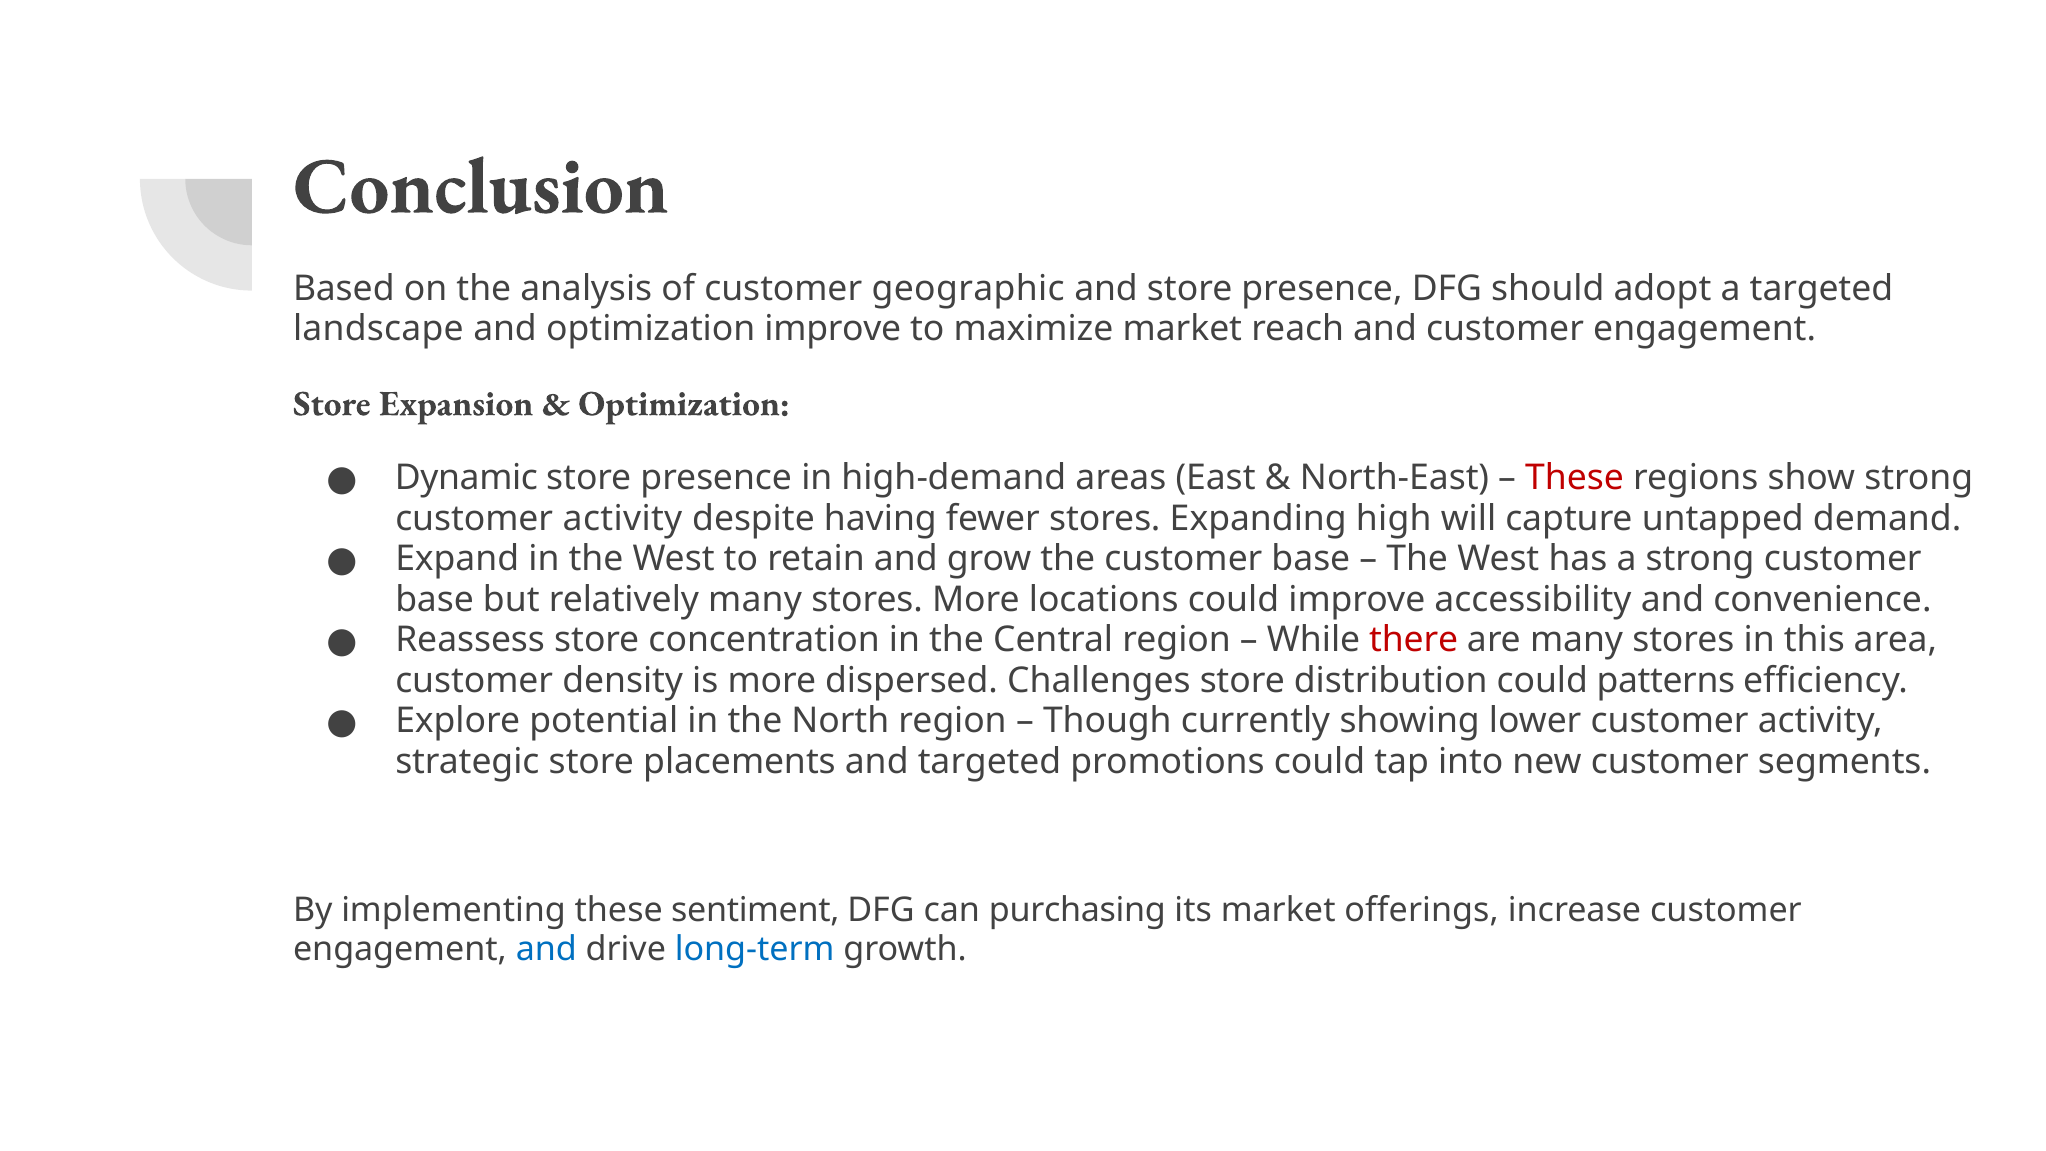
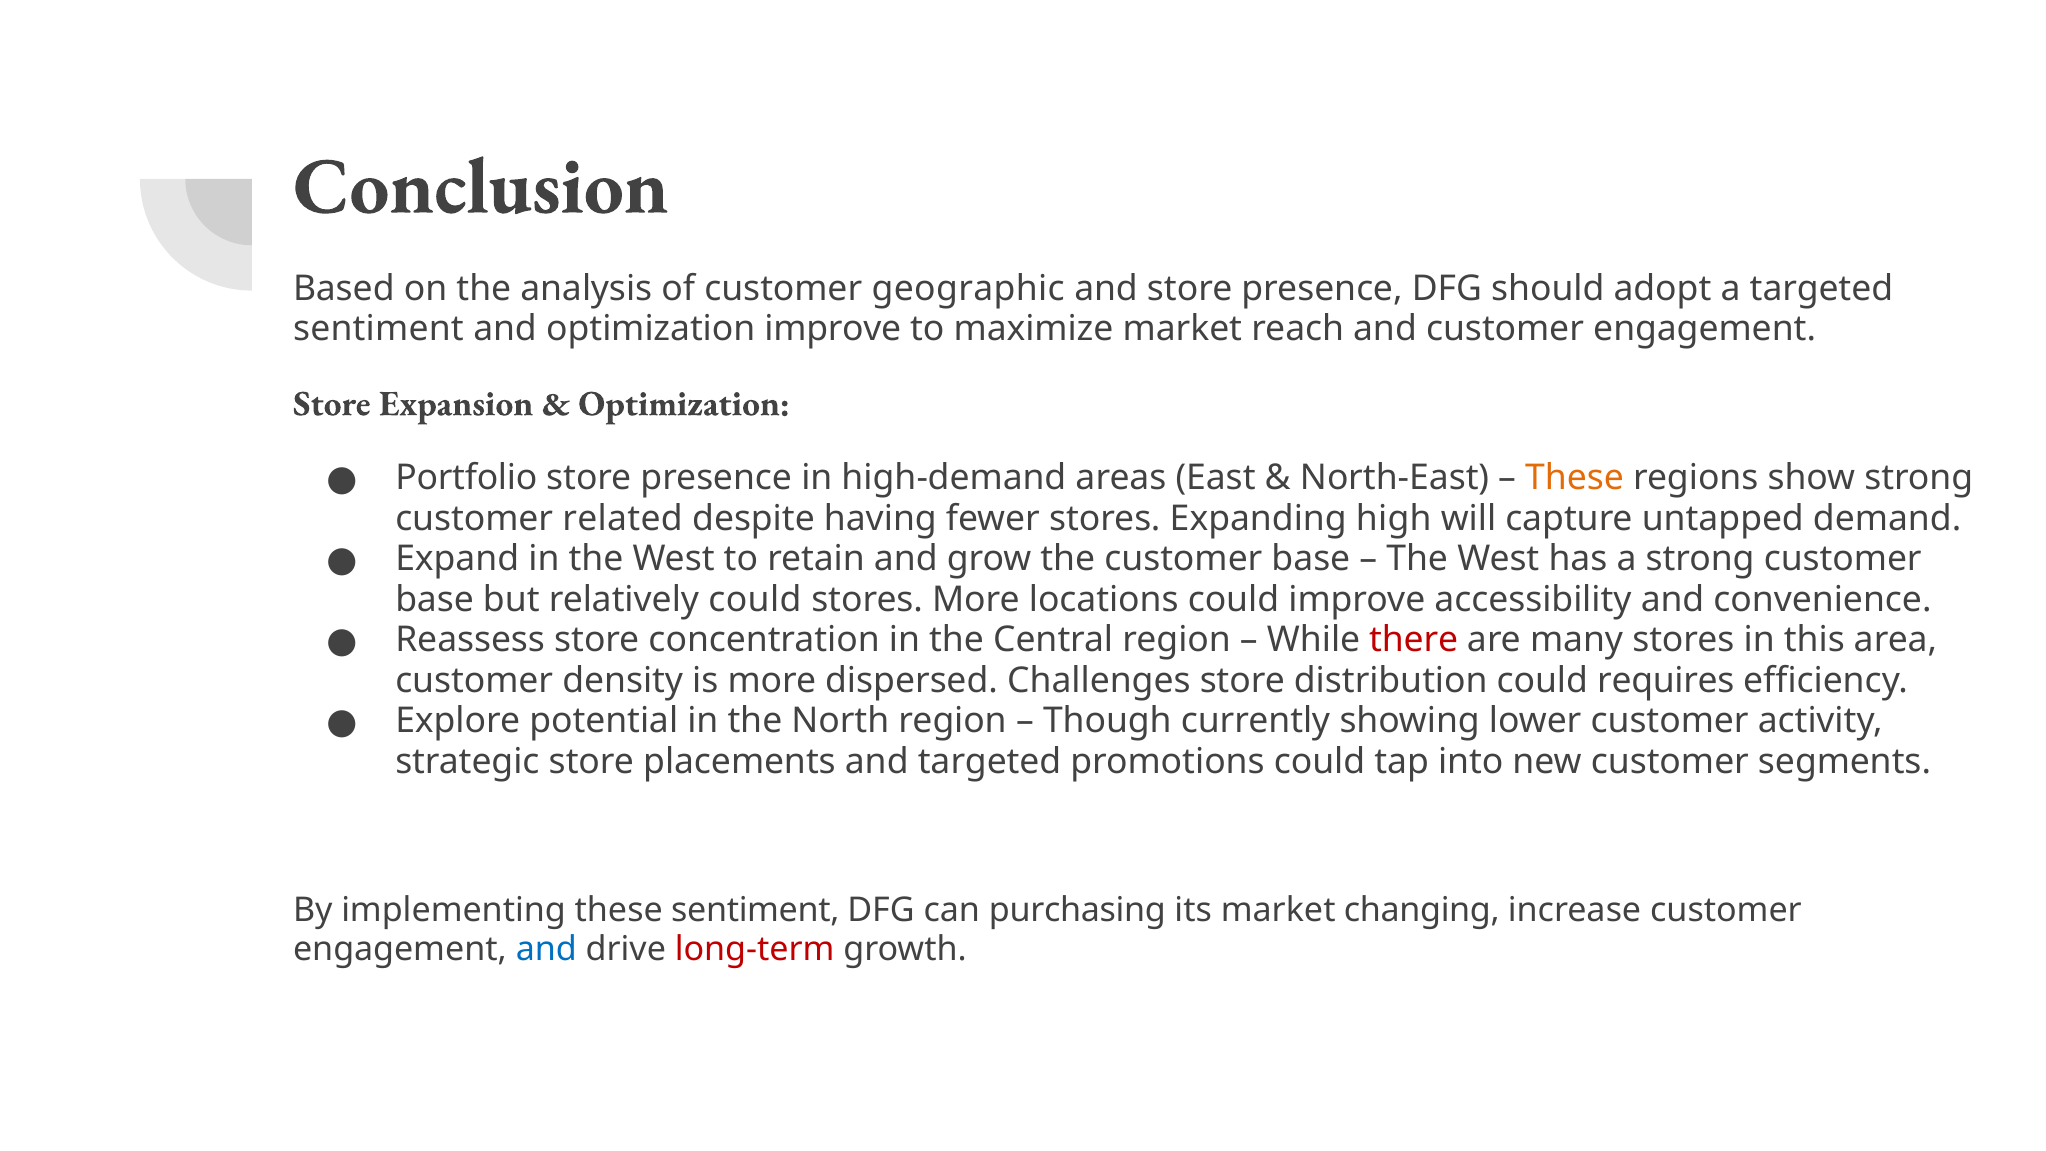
landscape at (378, 329): landscape -> sentiment
Dynamic: Dynamic -> Portfolio
These at (1575, 478) colour: red -> orange
activity at (623, 519): activity -> related
relatively many: many -> could
patterns: patterns -> requires
offerings: offerings -> changing
long-term colour: blue -> red
